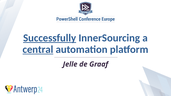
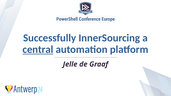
Successfully underline: present -> none
